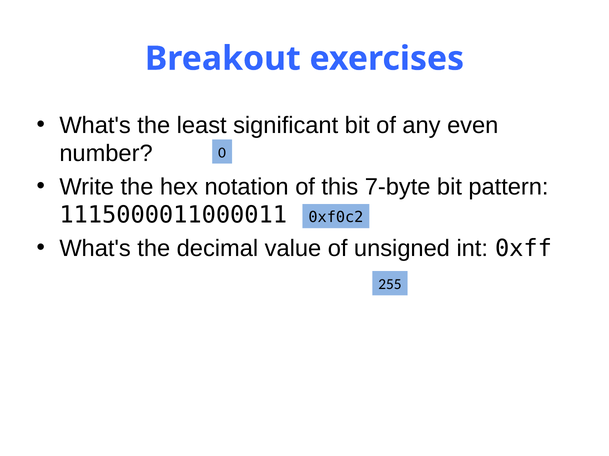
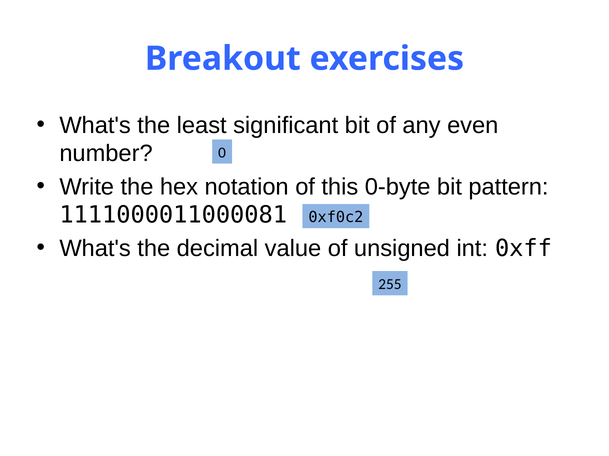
7-byte: 7-byte -> 0-byte
1115000011000011: 1115000011000011 -> 1111000011000081
